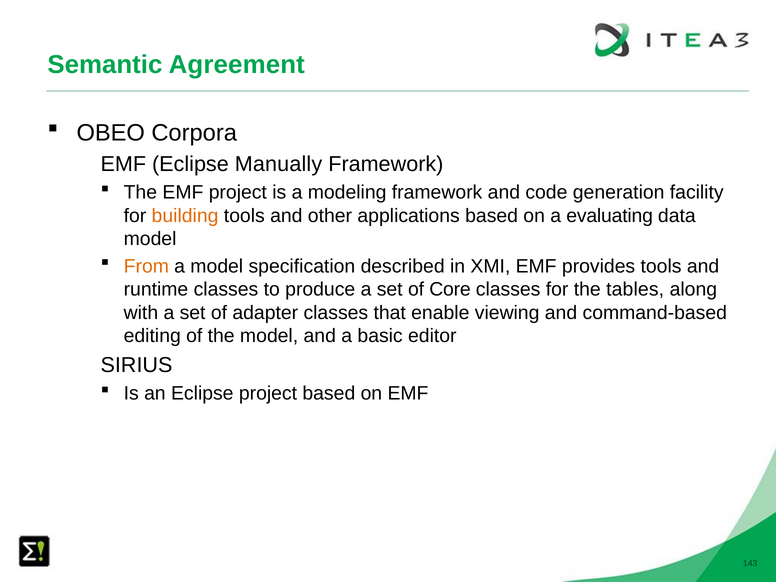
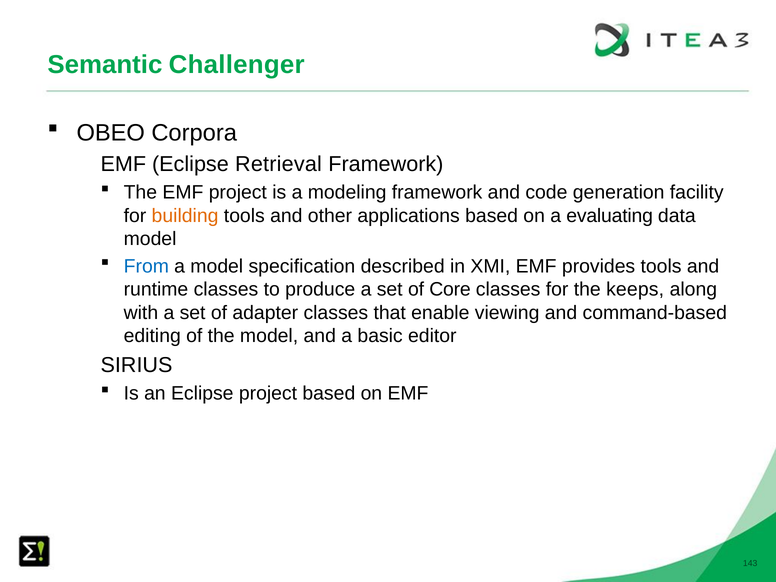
Agreement: Agreement -> Challenger
Manually: Manually -> Retrieval
From colour: orange -> blue
tables: tables -> keeps
